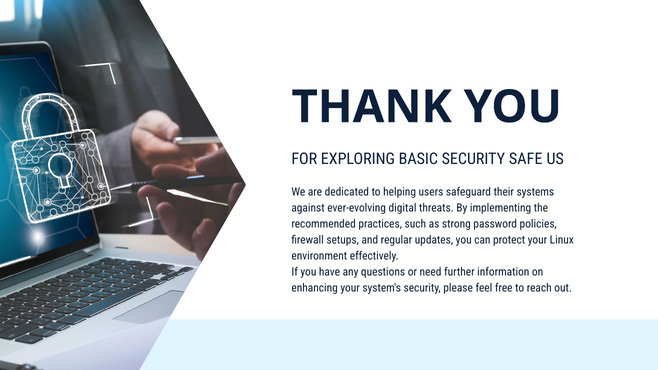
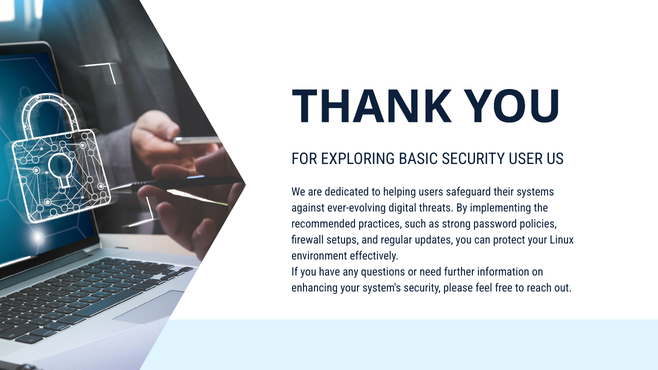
SAFE: SAFE -> USER
